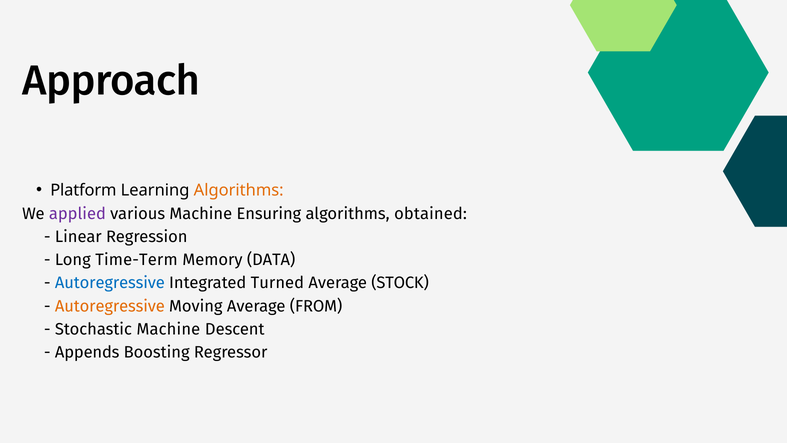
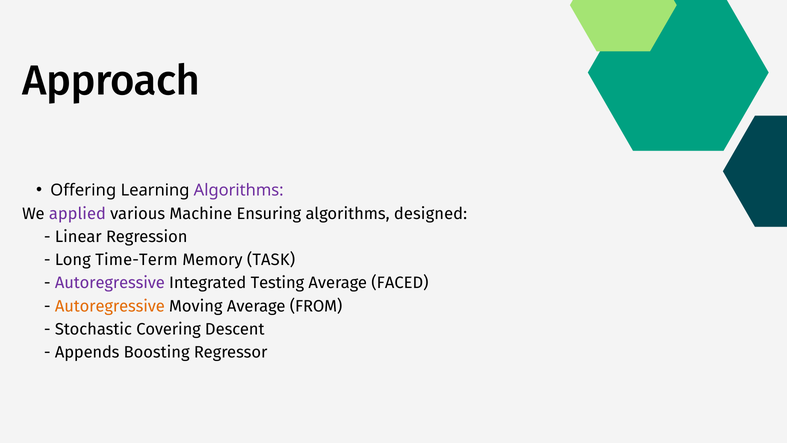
Platform: Platform -> Offering
Algorithms at (239, 190) colour: orange -> purple
obtained: obtained -> designed
DATA: DATA -> TASK
Autoregressive at (110, 283) colour: blue -> purple
Turned: Turned -> Testing
STOCK: STOCK -> FACED
Stochastic Machine: Machine -> Covering
